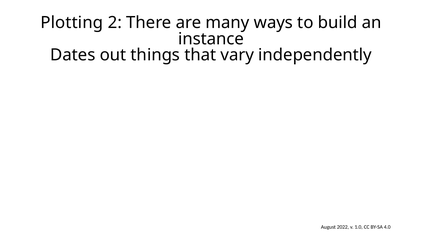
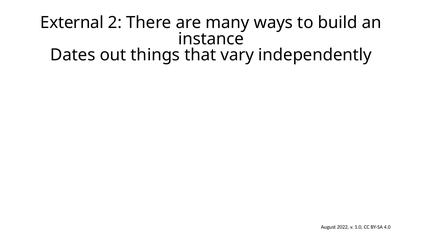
Plotting: Plotting -> External
